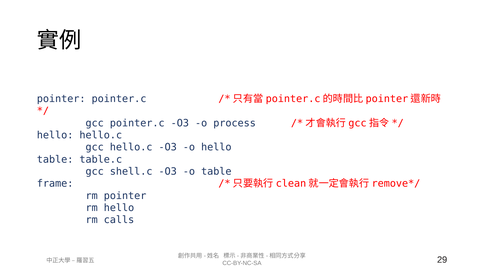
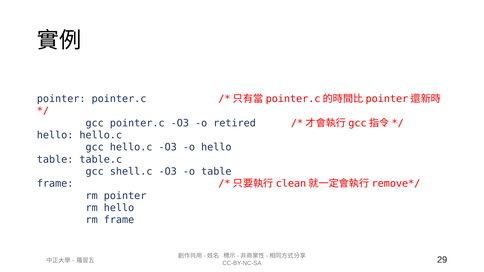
process: process -> retired
rm calls: calls -> frame
